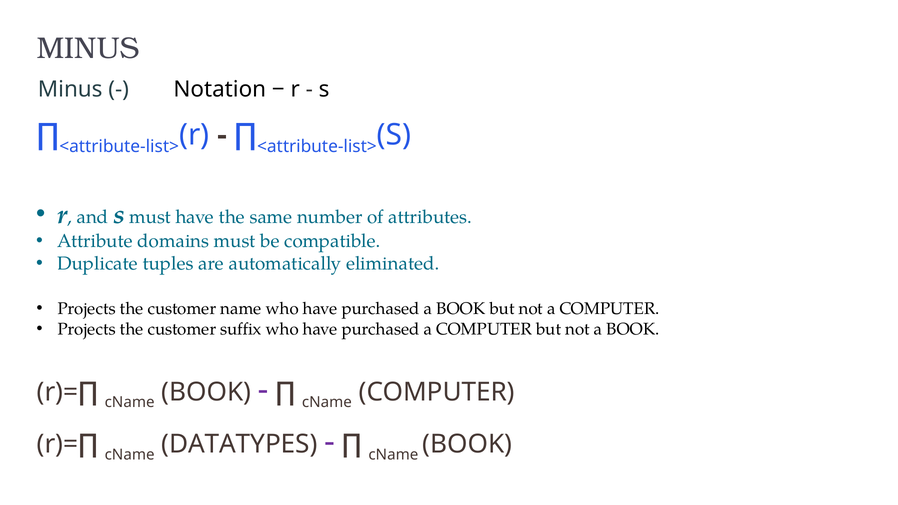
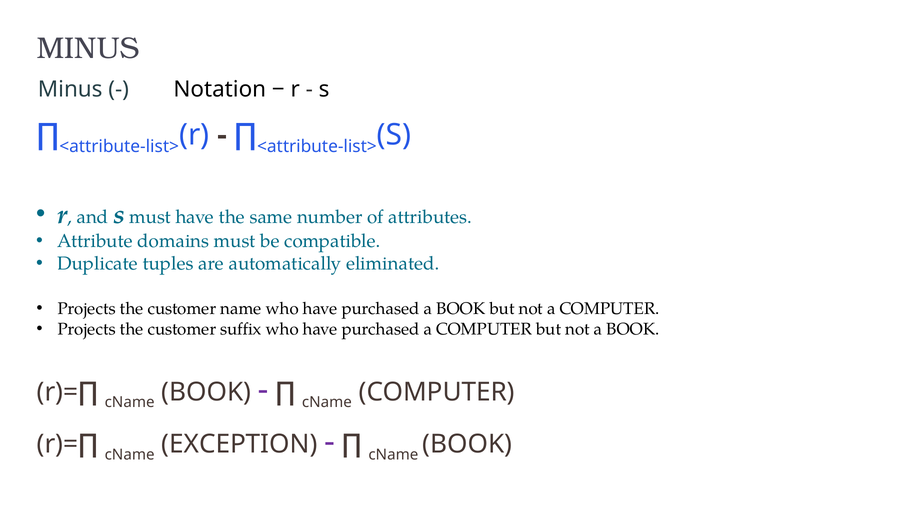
DATATYPES: DATATYPES -> EXCEPTION
